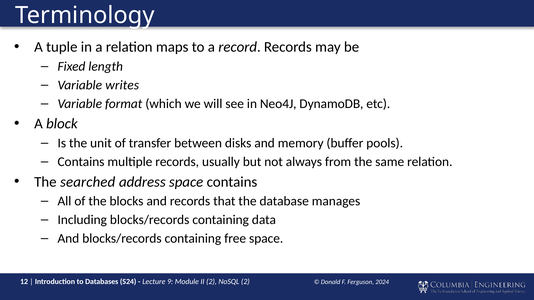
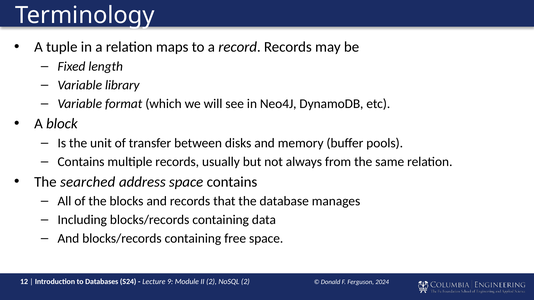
writes: writes -> library
